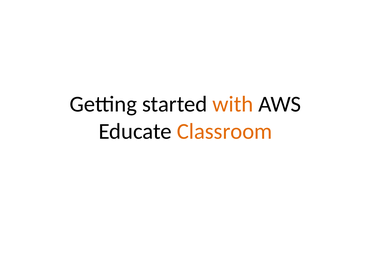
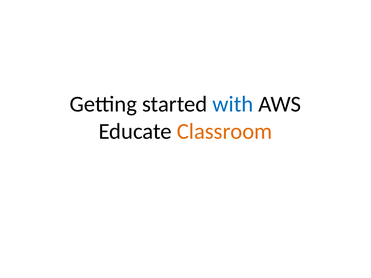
with colour: orange -> blue
